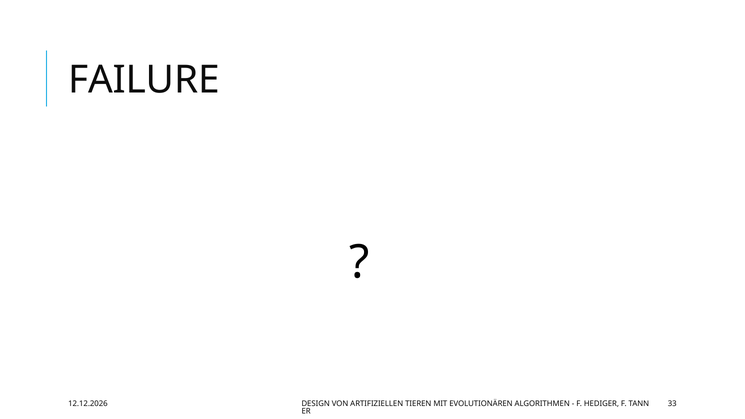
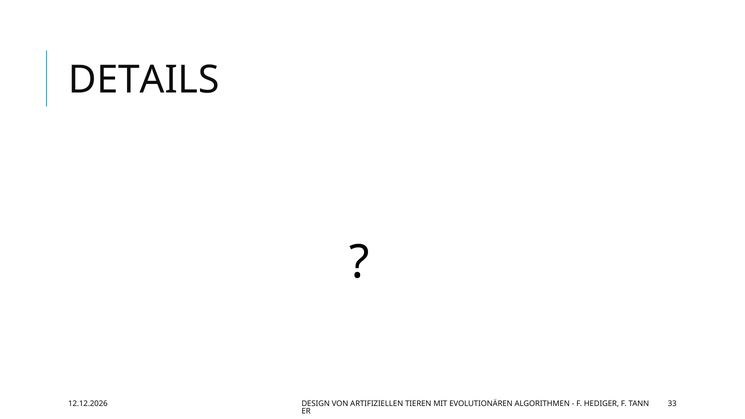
FAILURE: FAILURE -> DETAILS
